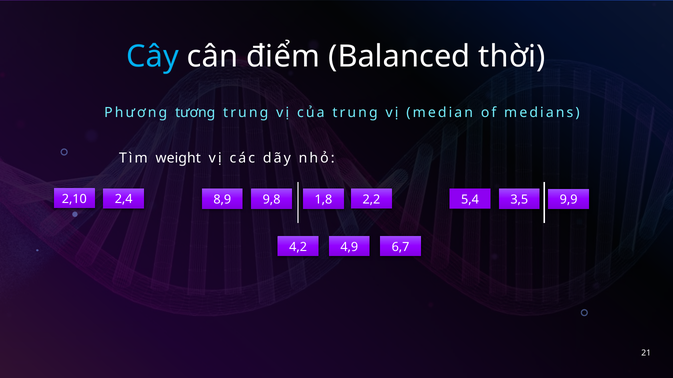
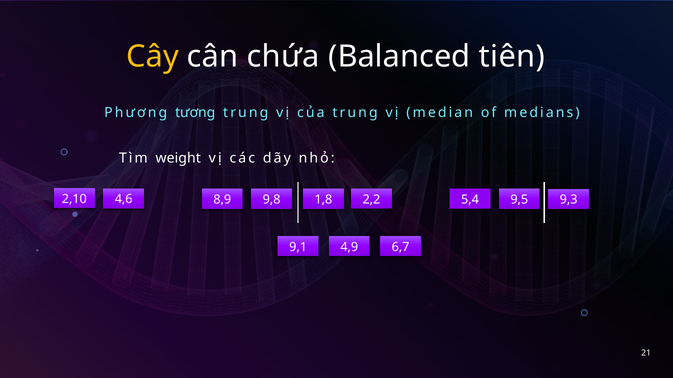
Cây colour: light blue -> yellow
điểm: điểm -> chứa
thời: thời -> tiên
2,4: 2,4 -> 4,6
3,5: 3,5 -> 9,5
9,9: 9,9 -> 9,3
4,2: 4,2 -> 9,1
